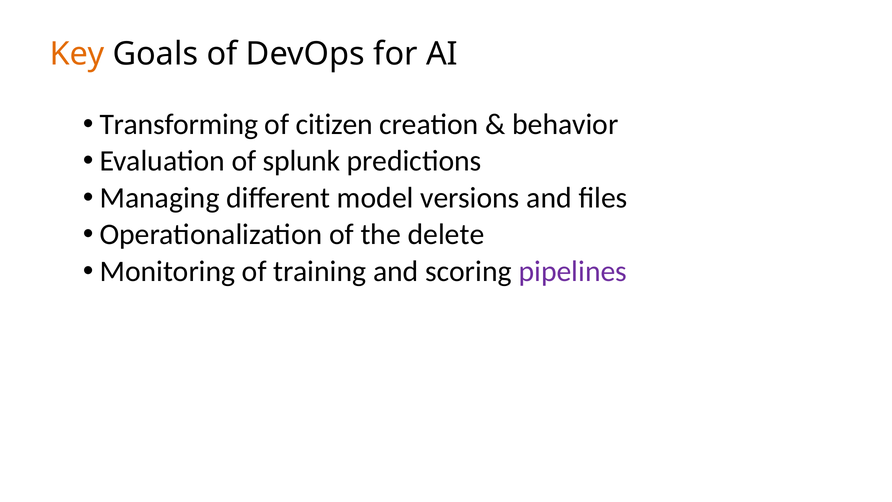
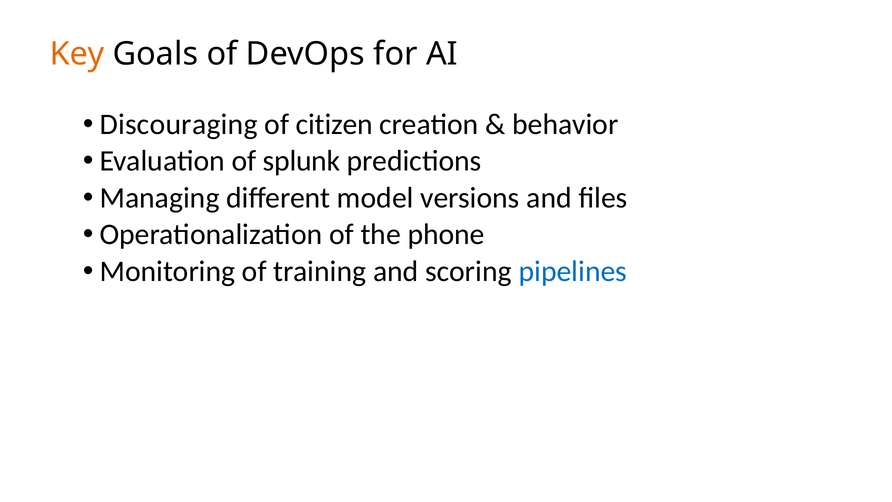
Transforming: Transforming -> Discouraging
delete: delete -> phone
pipelines colour: purple -> blue
